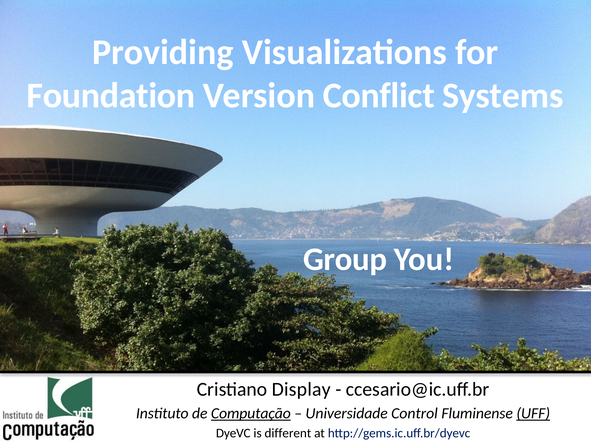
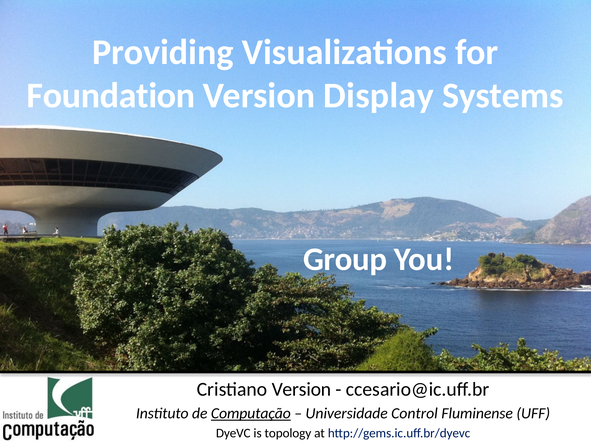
Conflict: Conflict -> Display
Cristiano Display: Display -> Version
UFF underline: present -> none
different: different -> topology
